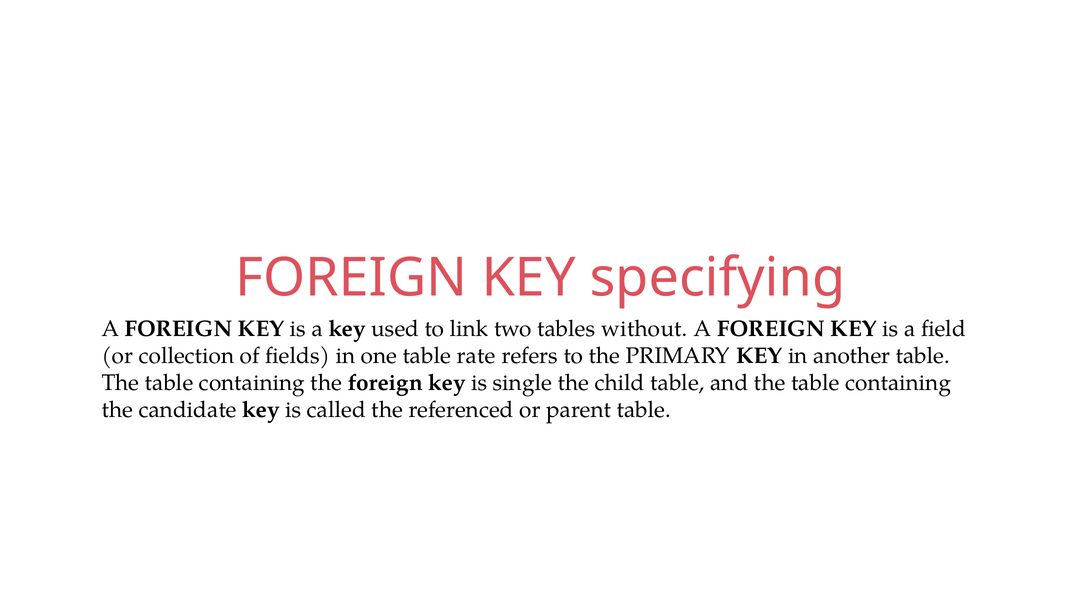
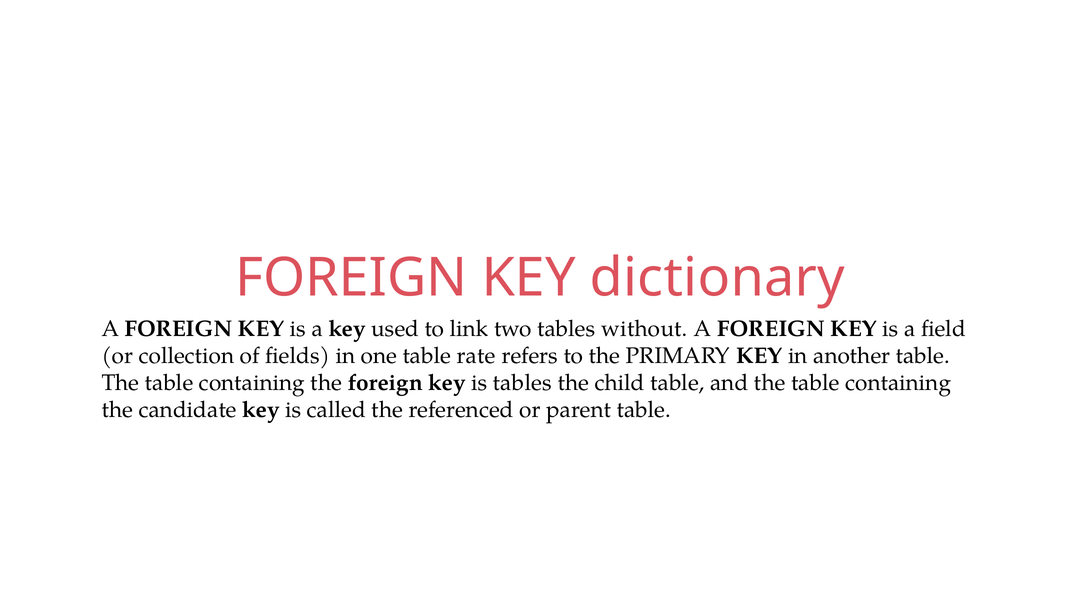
specifying: specifying -> dictionary
is single: single -> tables
